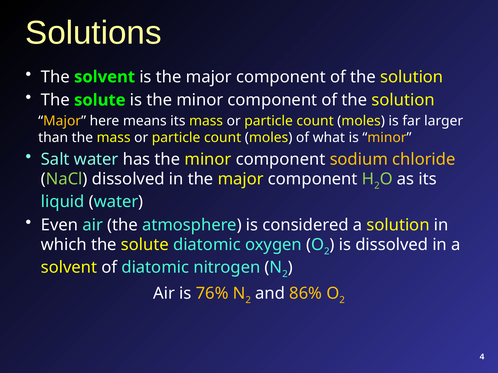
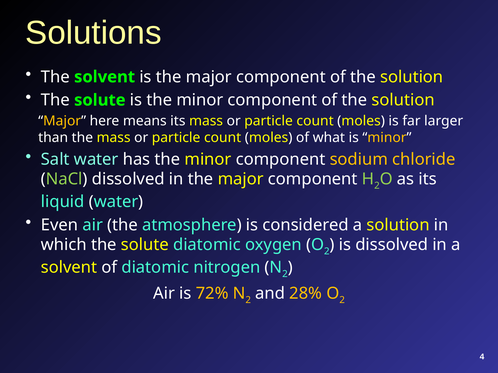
76%: 76% -> 72%
86%: 86% -> 28%
